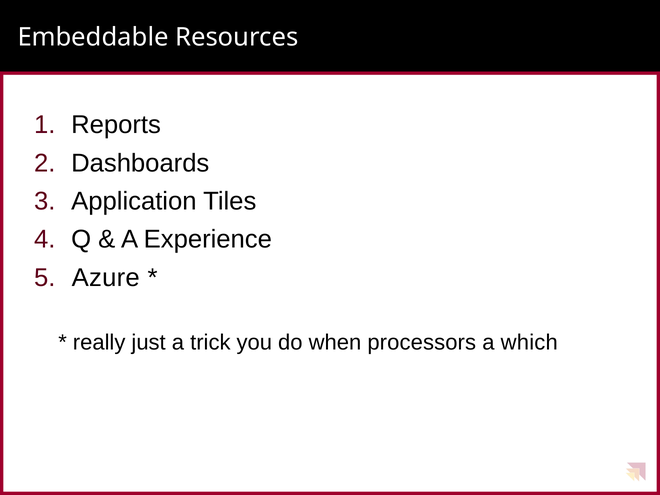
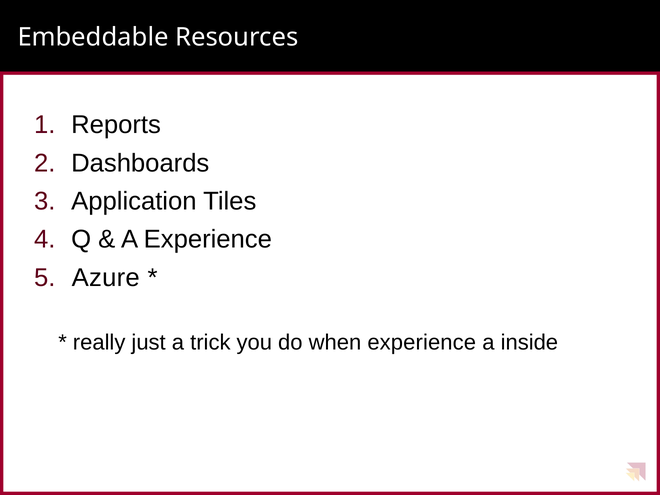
when processors: processors -> experience
which: which -> inside
